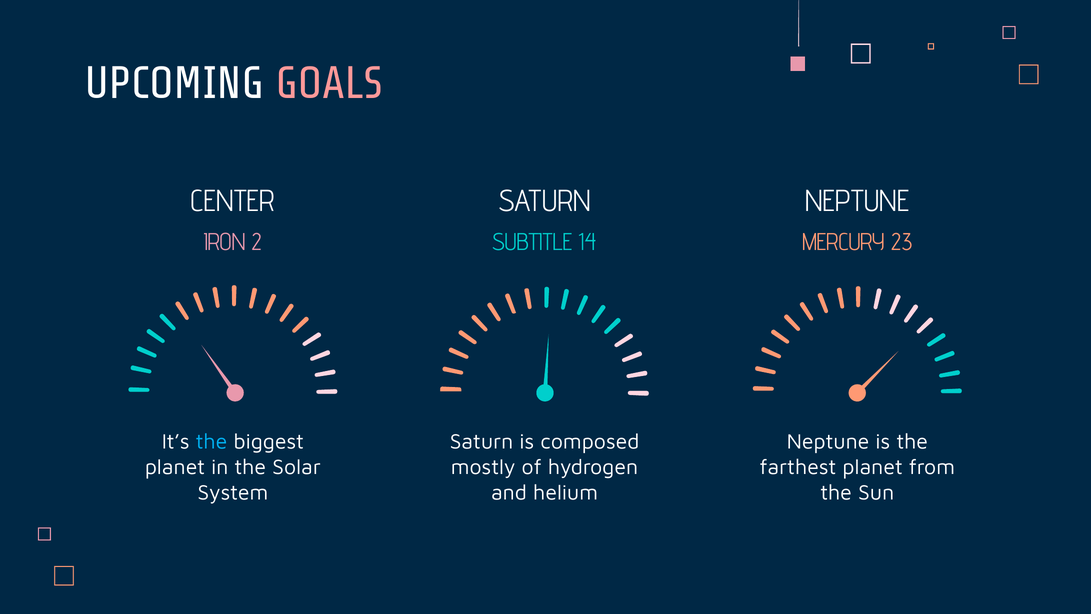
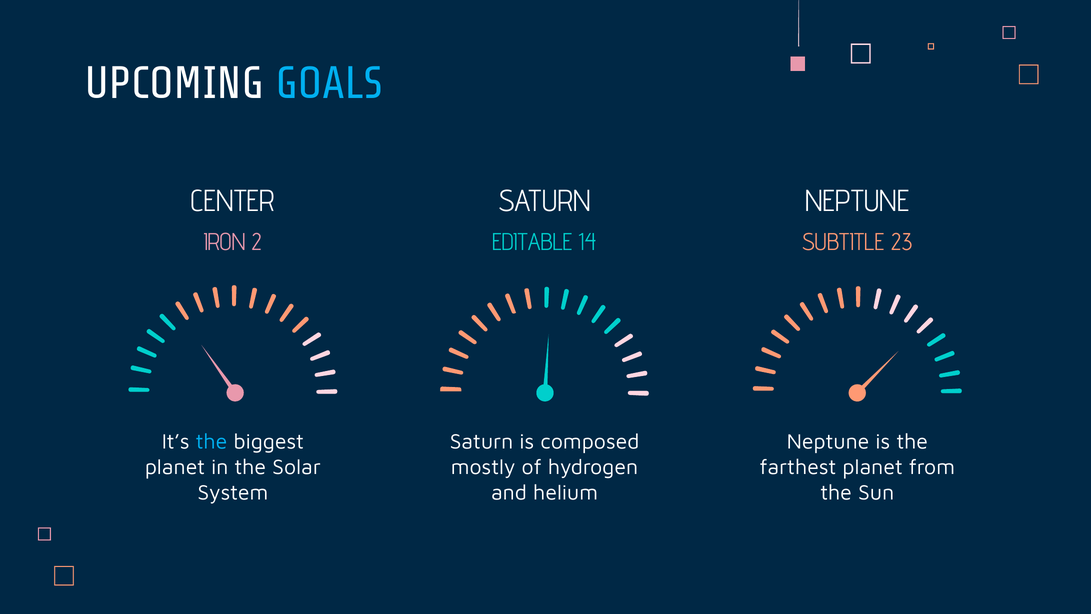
GOALS colour: pink -> light blue
SUBTITLE: SUBTITLE -> EDITABLE
MERCURY: MERCURY -> SUBTITLE
